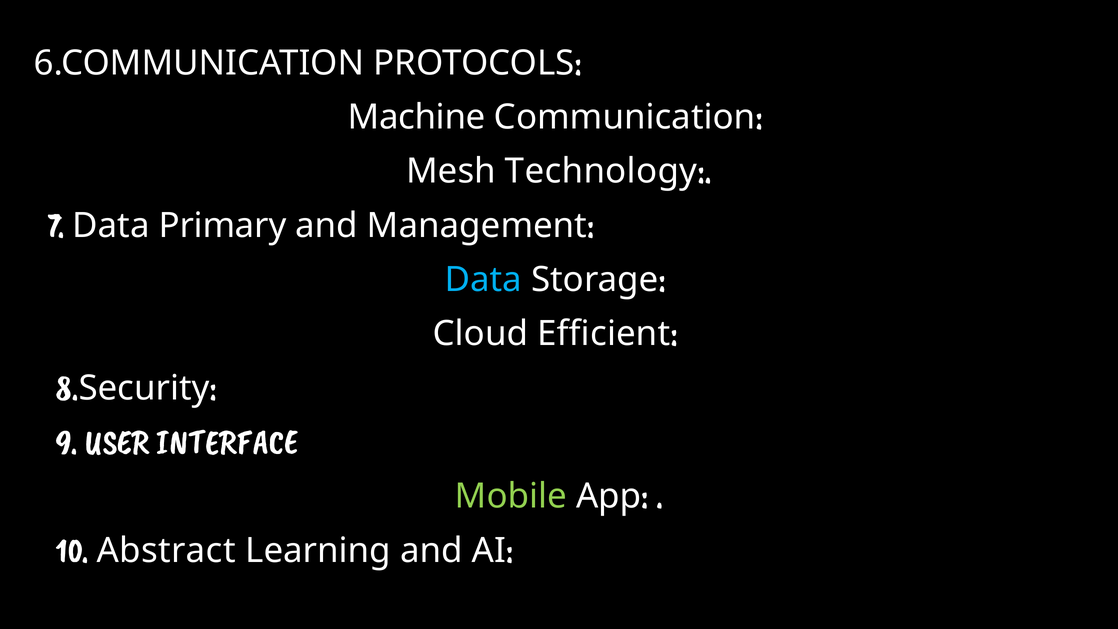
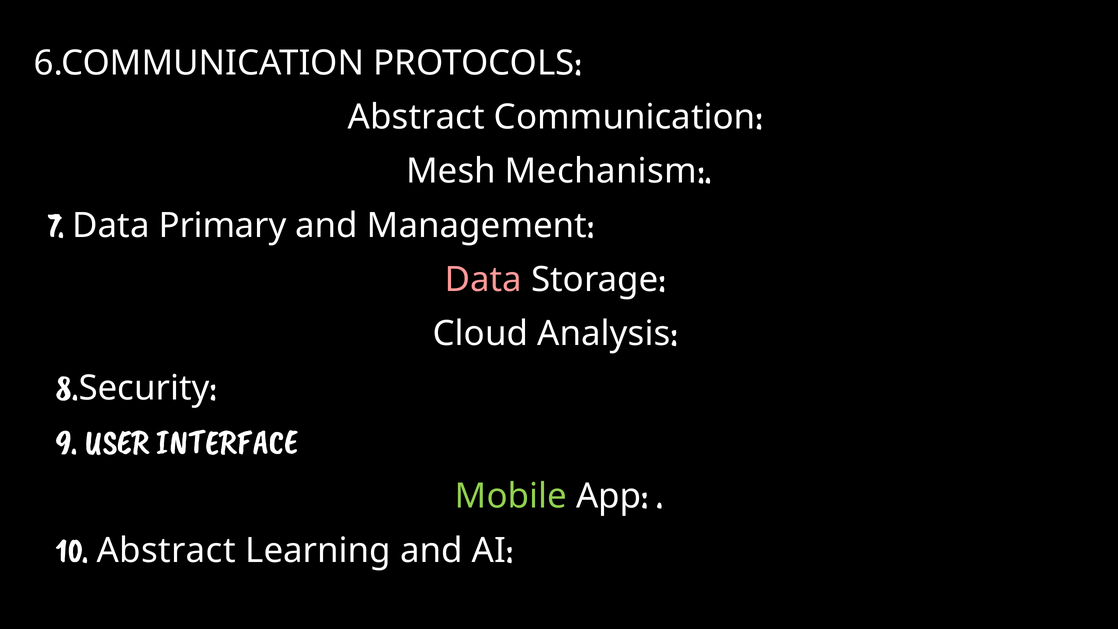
Machine at (417, 117): Machine -> Abstract
Technology: Technology -> Mechanism
Data at (483, 280) colour: light blue -> pink
Efficient: Efficient -> Analysis
